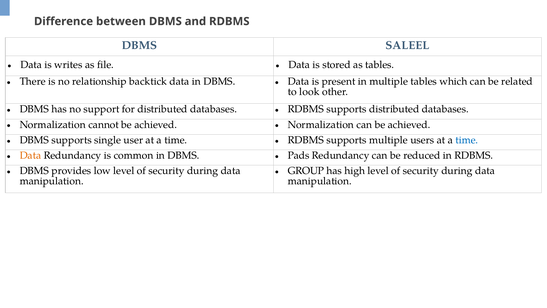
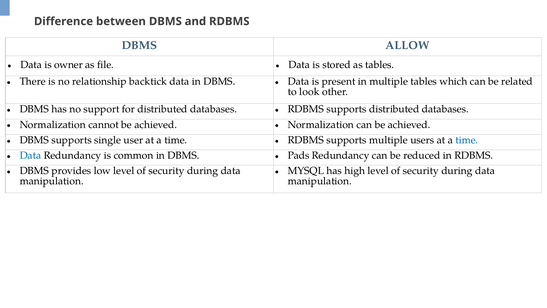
SALEEL: SALEEL -> ALLOW
writes: writes -> owner
Data at (30, 155) colour: orange -> blue
GROUP: GROUP -> MYSQL
